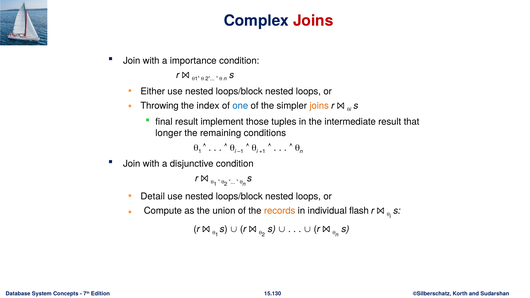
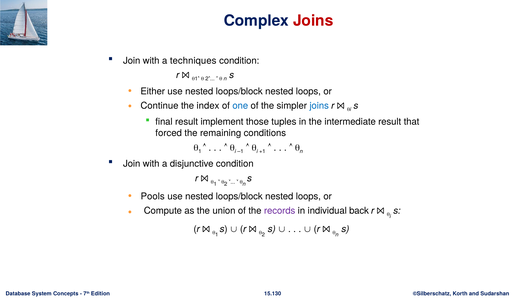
importance: importance -> techniques
Throwing: Throwing -> Continue
joins at (319, 106) colour: orange -> blue
longer: longer -> forced
Detail: Detail -> Pools
records colour: orange -> purple
flash: flash -> back
